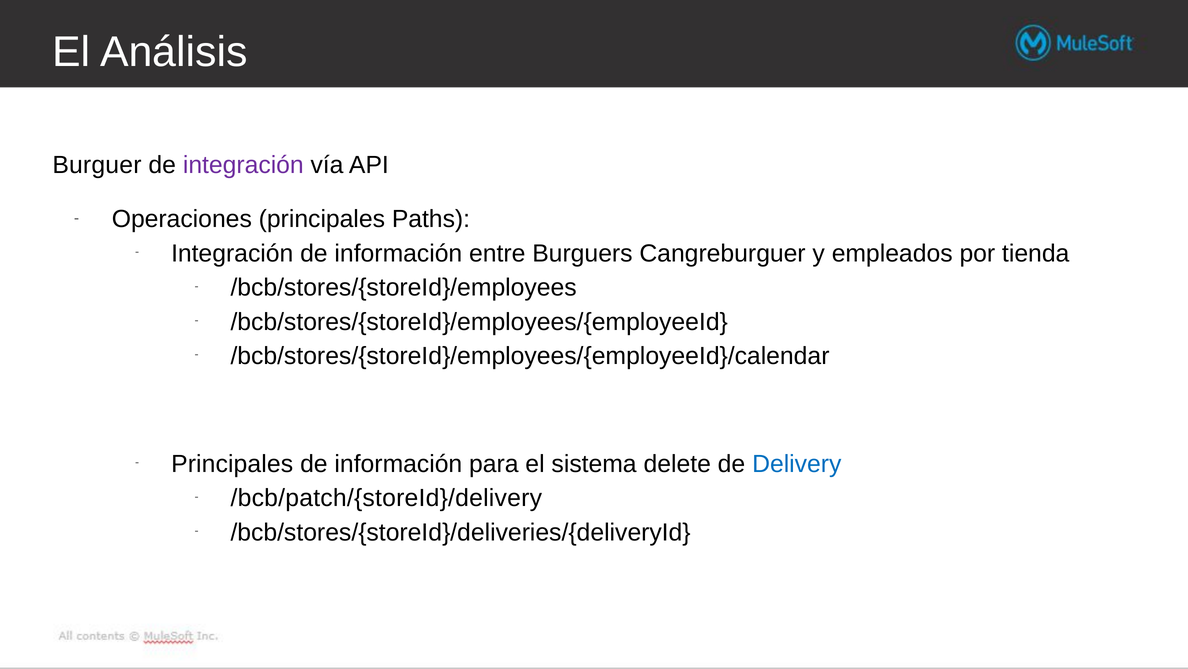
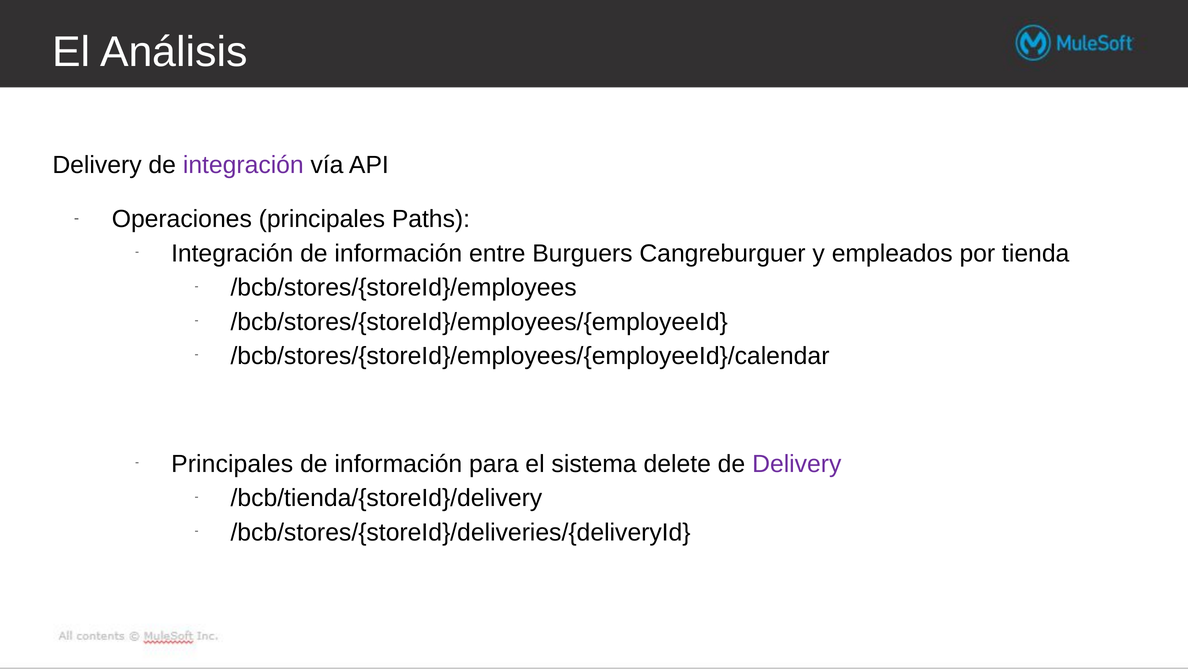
Burguer at (97, 165): Burguer -> Delivery
Delivery at (797, 463) colour: blue -> purple
/bcb/patch/{storeId}/delivery: /bcb/patch/{storeId}/delivery -> /bcb/tienda/{storeId}/delivery
